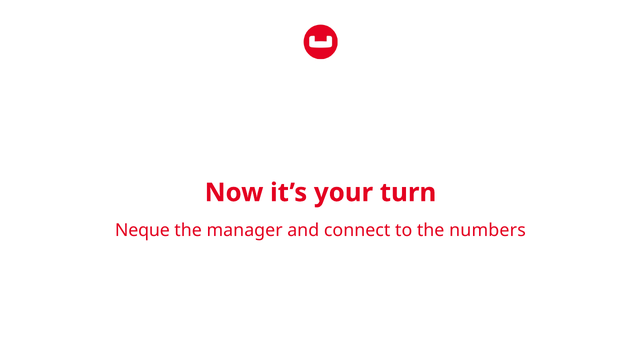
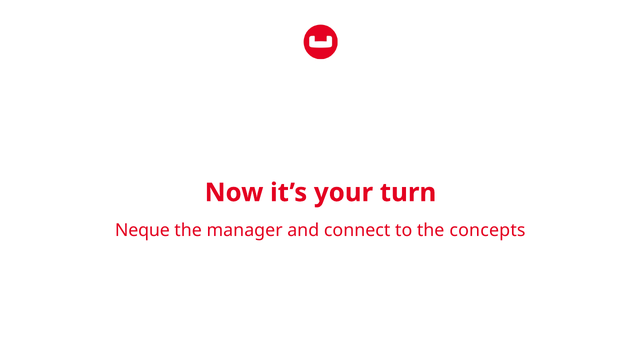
numbers: numbers -> concepts
